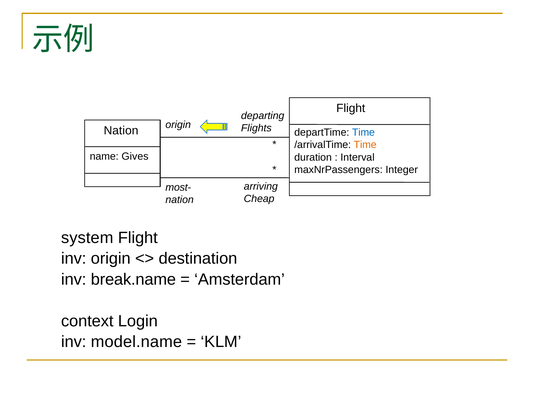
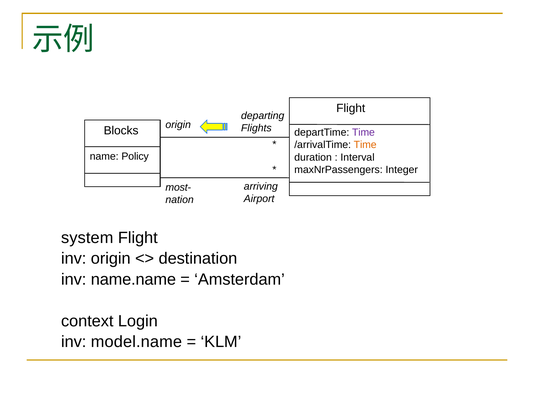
Nation at (121, 131): Nation -> Blocks
Time at (363, 133) colour: blue -> purple
Gives: Gives -> Policy
Cheap: Cheap -> Airport
break.name: break.name -> name.name
